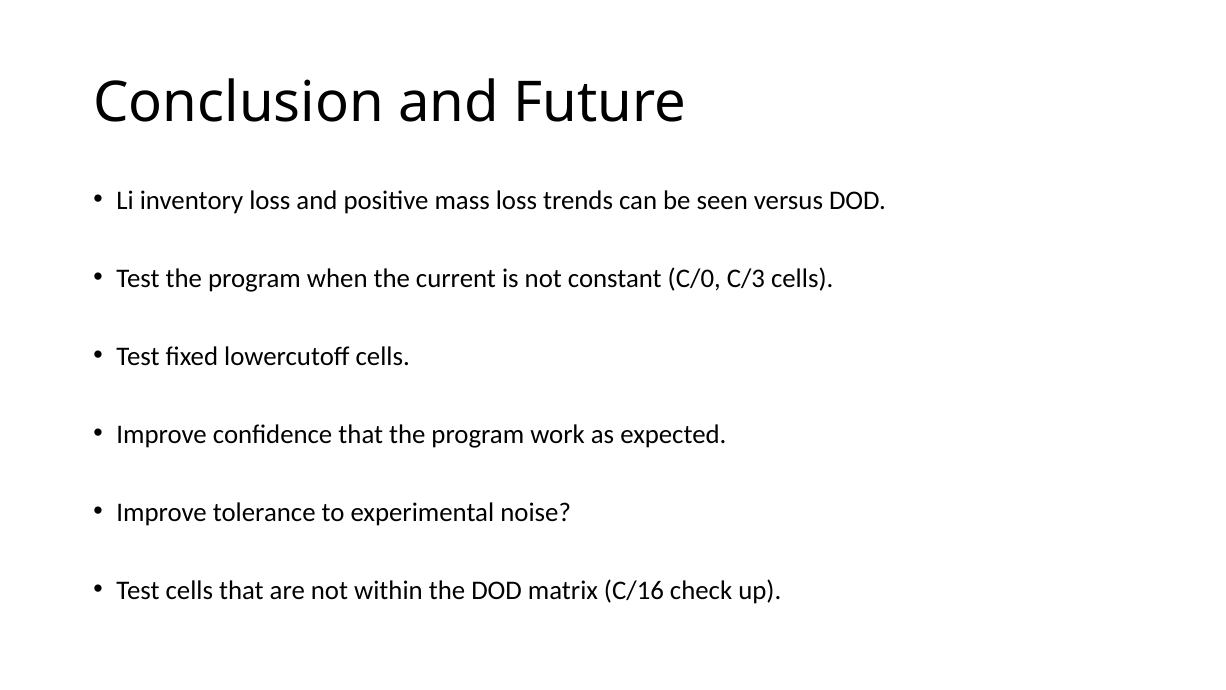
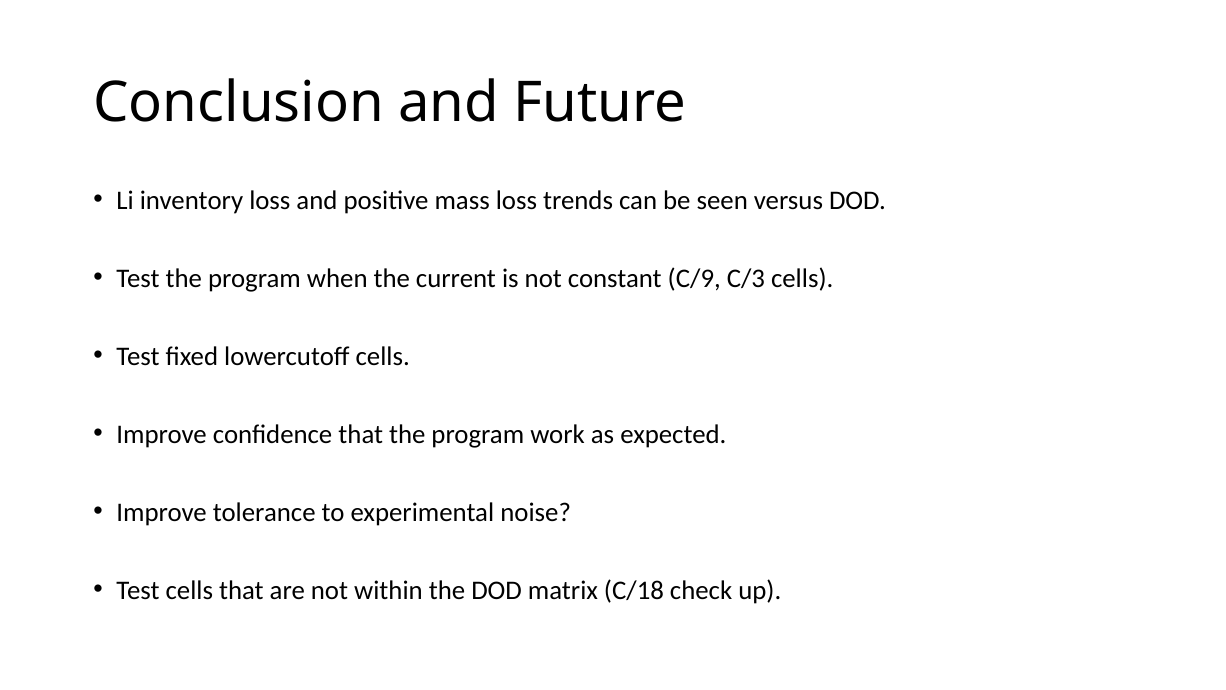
C/0: C/0 -> C/9
C/16: C/16 -> C/18
